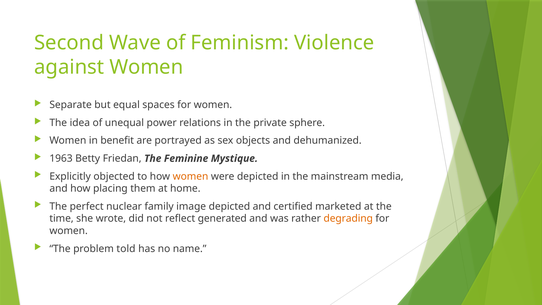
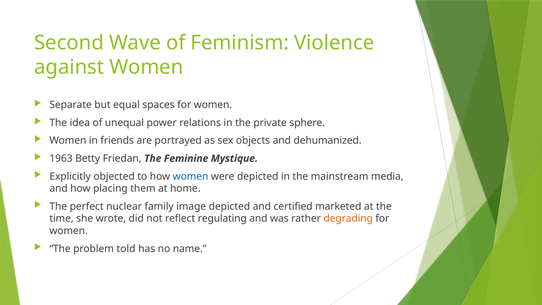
benefit: benefit -> friends
women at (191, 176) colour: orange -> blue
generated: generated -> regulating
